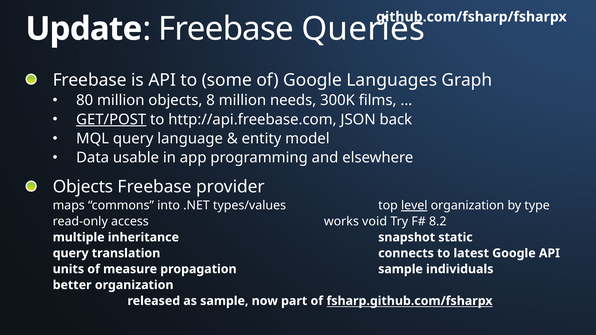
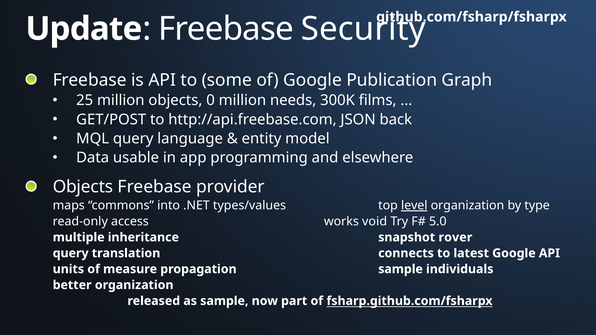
Queries: Queries -> Security
Languages: Languages -> Publication
80: 80 -> 25
8: 8 -> 0
GET/POST underline: present -> none
8.2: 8.2 -> 5.0
static: static -> rover
